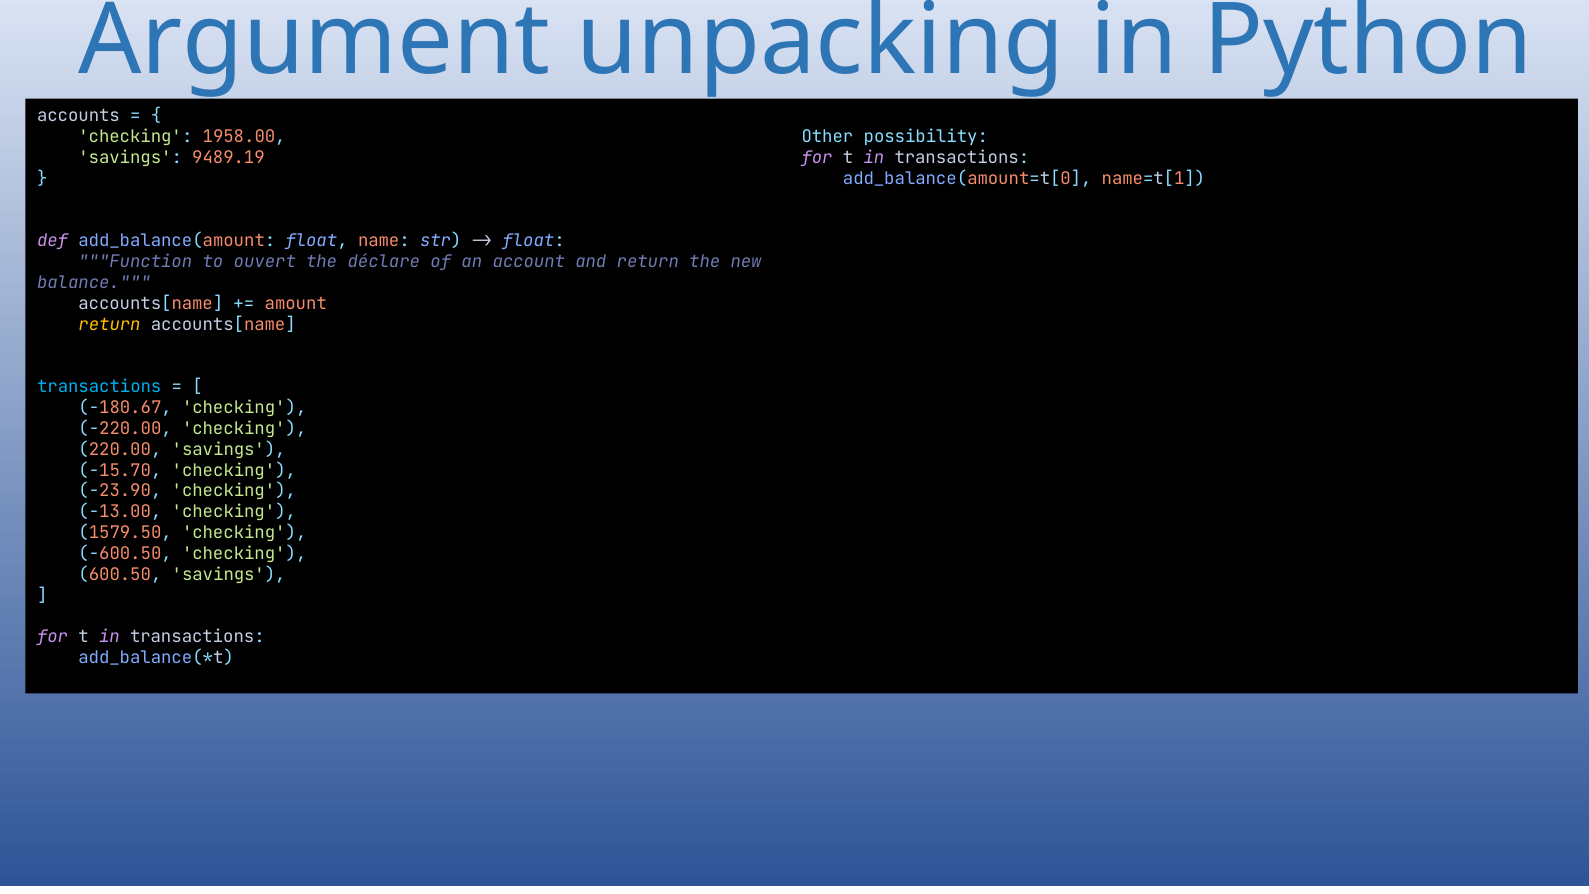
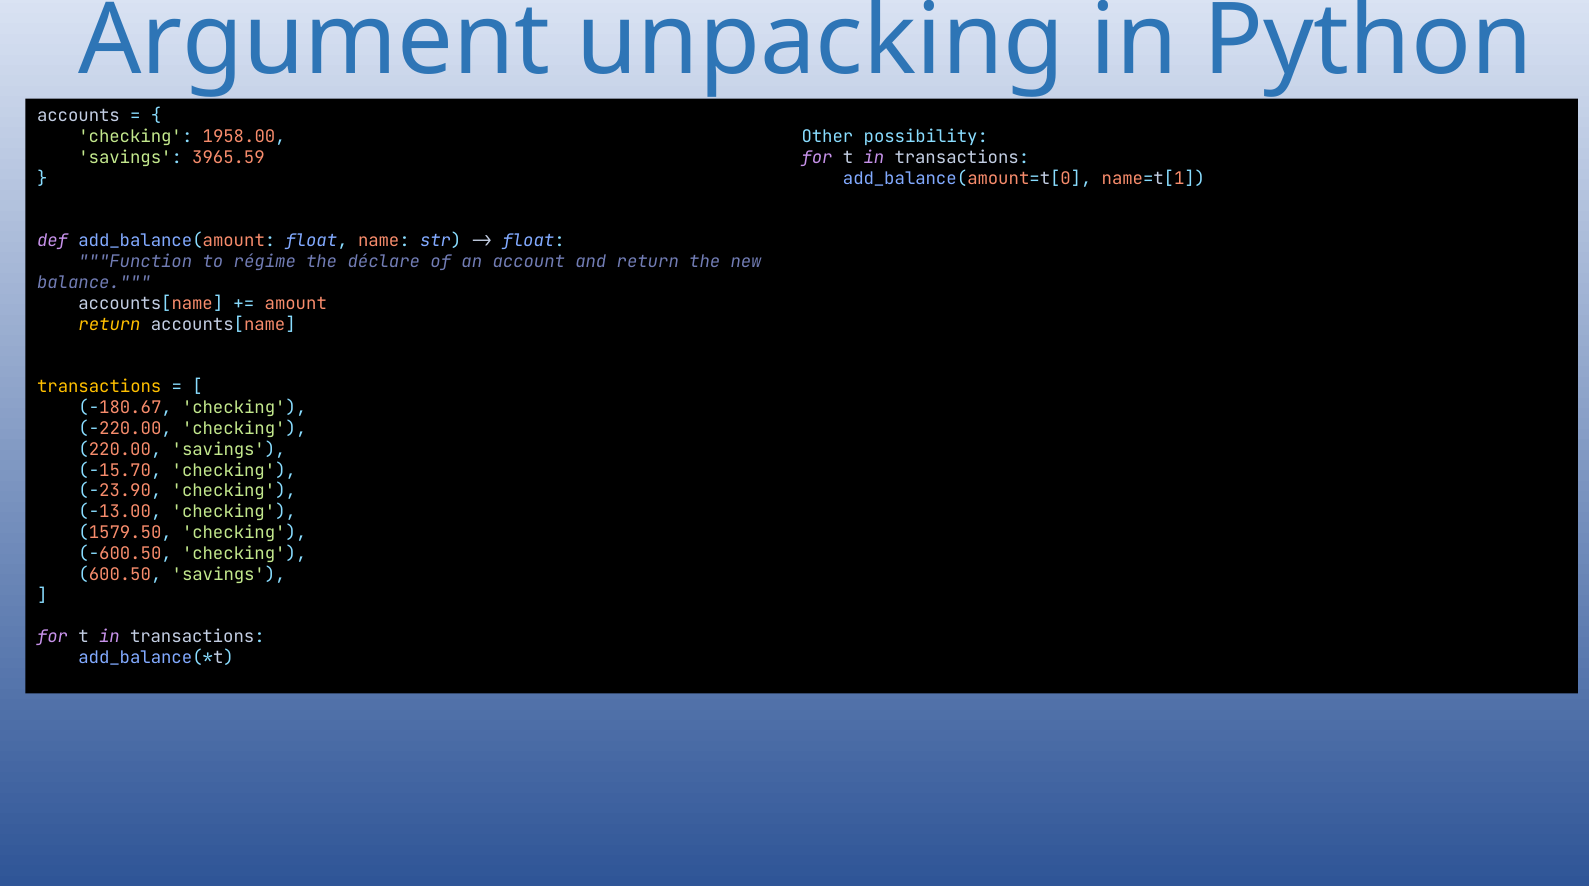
9489.19: 9489.19 -> 3965.59
ouvert: ouvert -> régime
transactions at (99, 387) colour: light blue -> yellow
